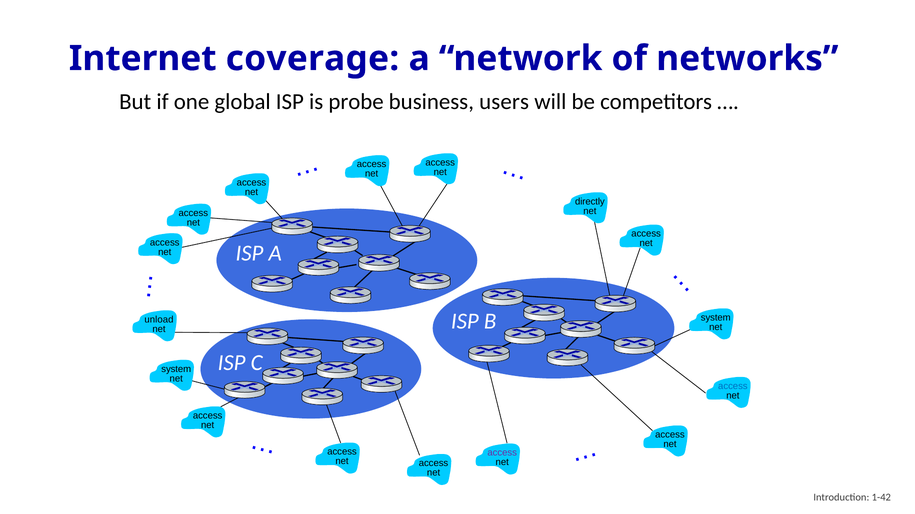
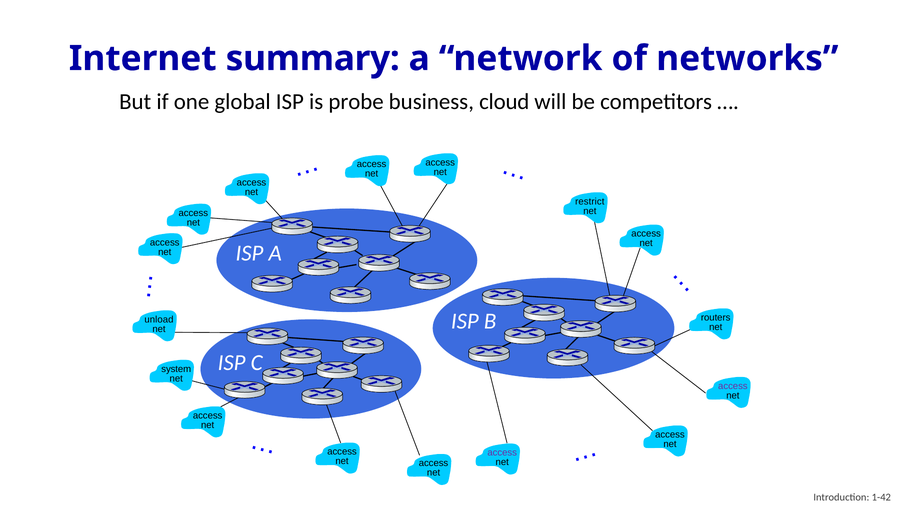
coverage: coverage -> summary
users: users -> cloud
directly: directly -> restrict
system at (716, 318): system -> routers
access at (733, 387) colour: blue -> purple
